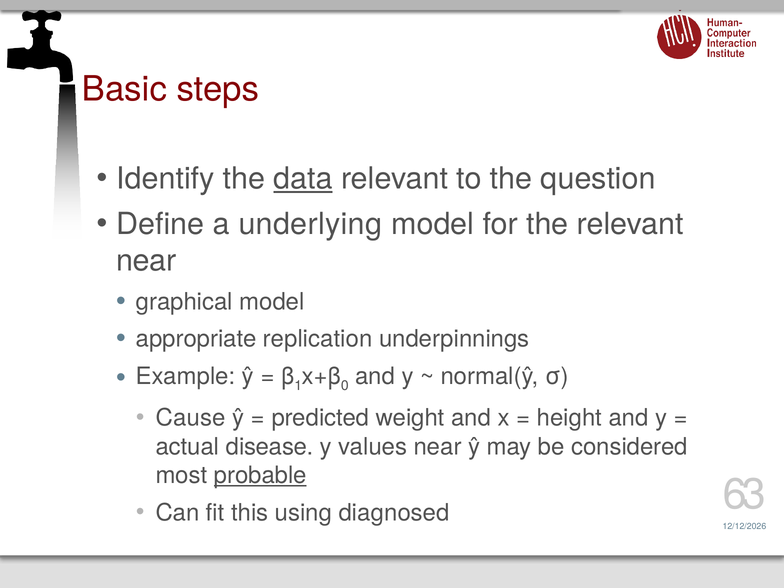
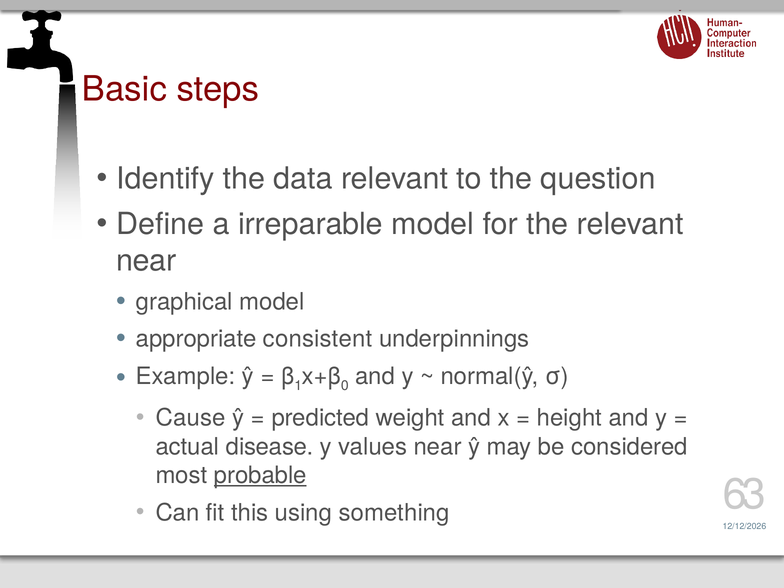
data underline: present -> none
underlying: underlying -> irreparable
replication: replication -> consistent
diagnosed: diagnosed -> something
